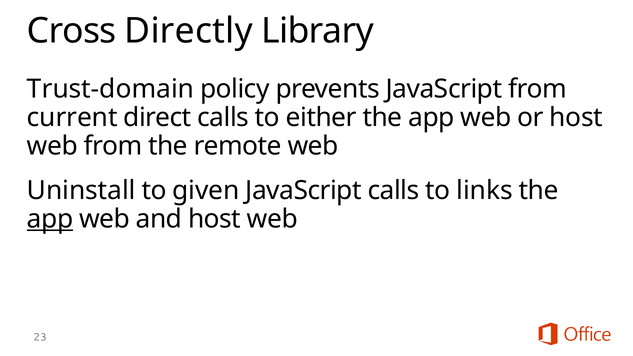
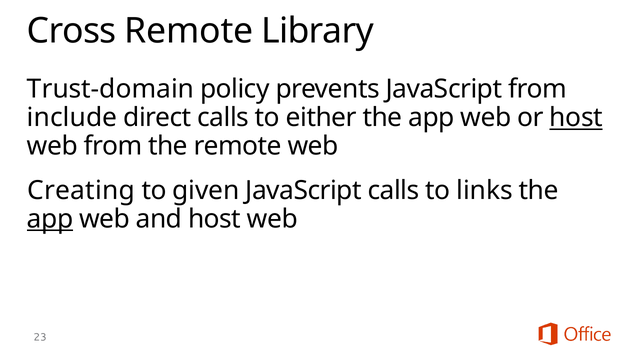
Cross Directly: Directly -> Remote
current: current -> include
host at (576, 118) underline: none -> present
Uninstall: Uninstall -> Creating
